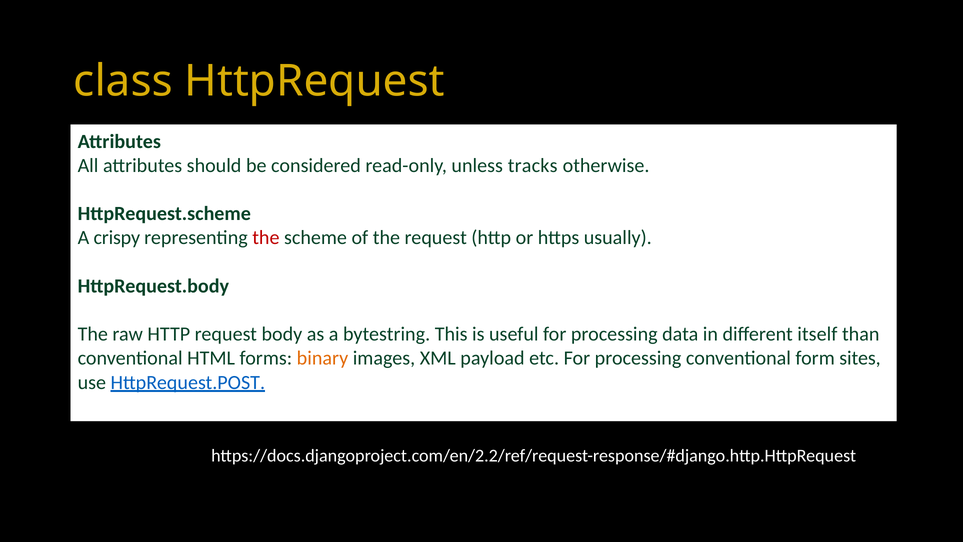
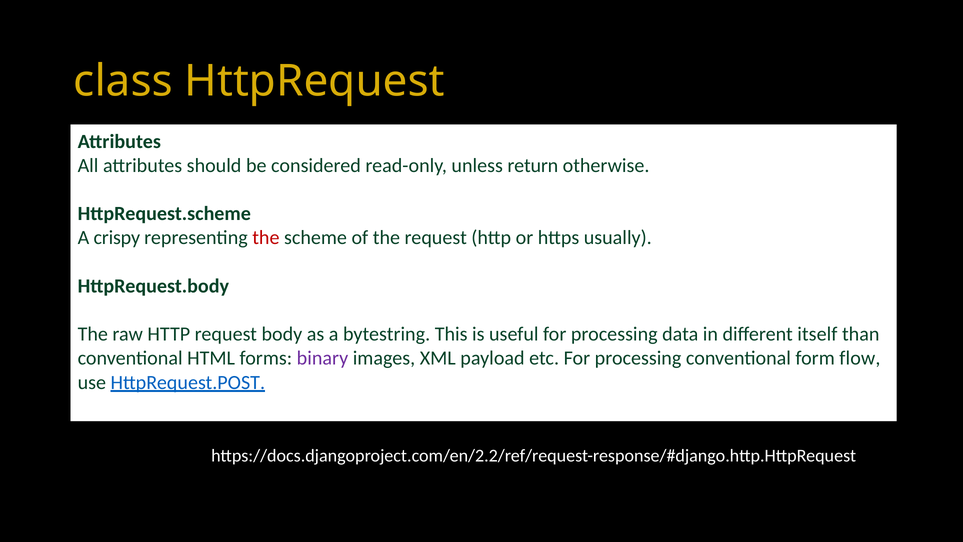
tracks: tracks -> return
binary colour: orange -> purple
sites: sites -> flow
